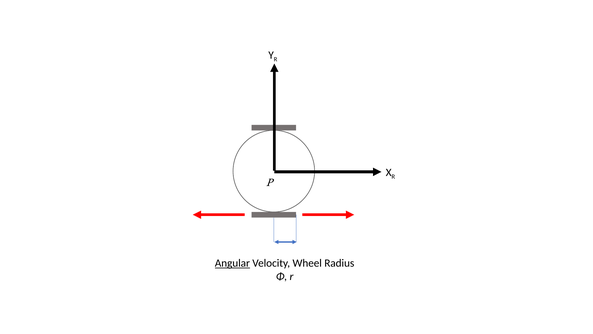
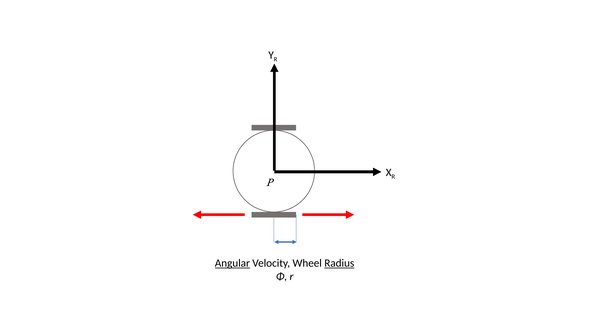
Radius underline: none -> present
